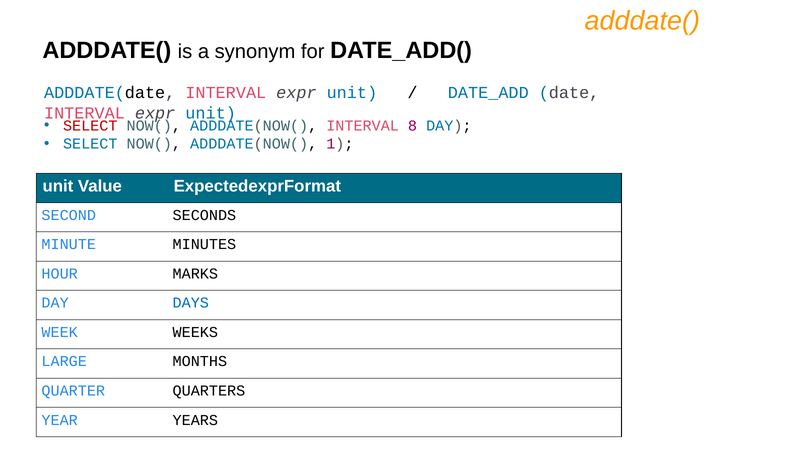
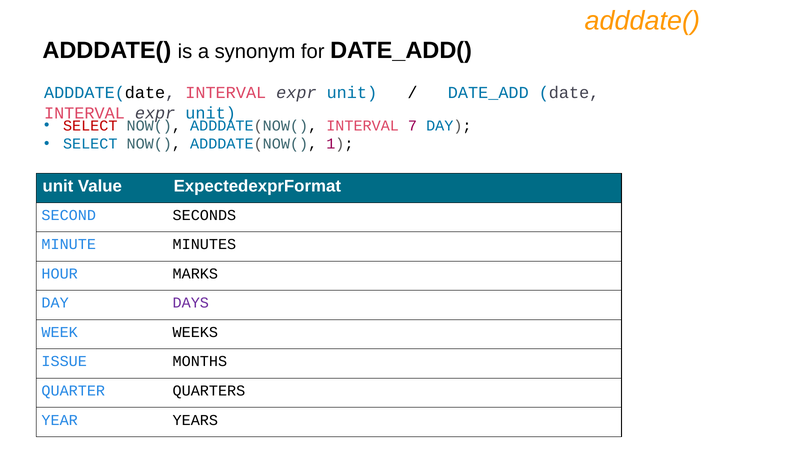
8: 8 -> 7
DAYS colour: blue -> purple
LARGE: LARGE -> ISSUE
